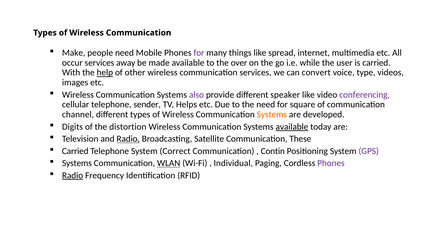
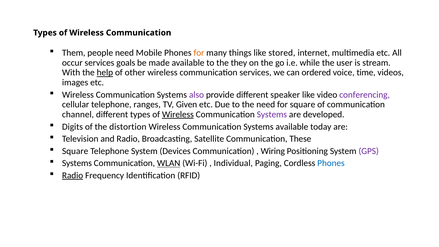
Make: Make -> Them
for at (199, 53) colour: purple -> orange
spread: spread -> stored
away: away -> goals
over: over -> they
is carried: carried -> stream
convert: convert -> ordered
type: type -> time
sender: sender -> ranges
Helps: Helps -> Given
Wireless at (178, 114) underline: none -> present
Systems at (272, 114) colour: orange -> purple
available at (292, 127) underline: present -> none
Radio at (128, 139) underline: present -> none
Carried at (75, 151): Carried -> Square
Correct: Correct -> Devices
Contin: Contin -> Wiring
Phones at (331, 163) colour: purple -> blue
